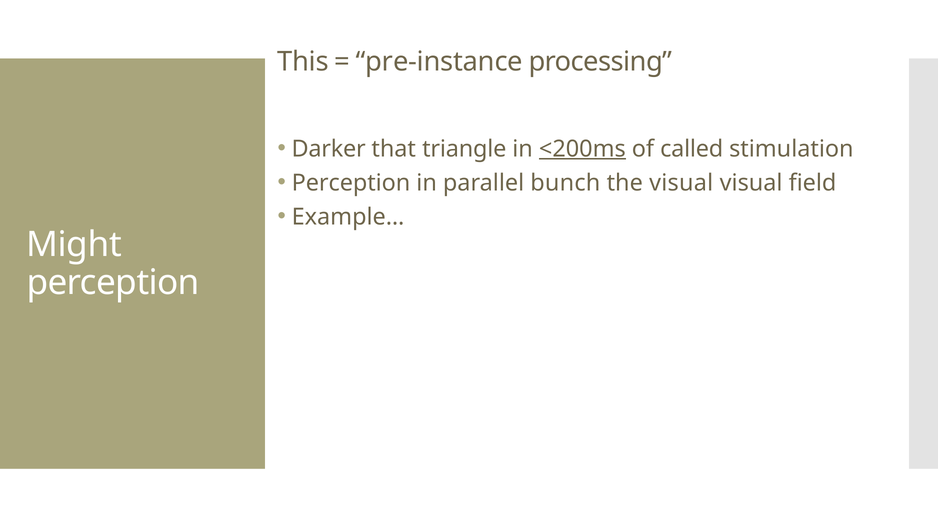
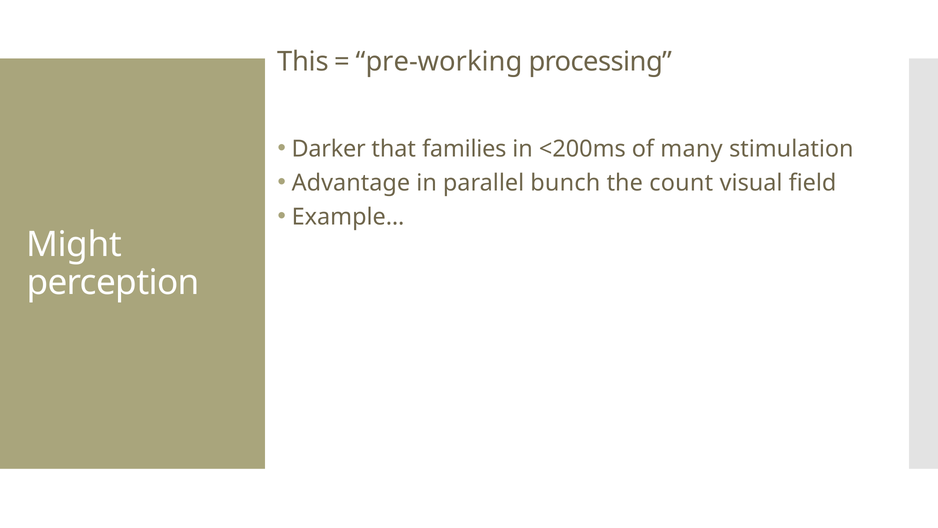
pre-instance: pre-instance -> pre-working
triangle: triangle -> families
<200ms underline: present -> none
called: called -> many
Perception at (351, 183): Perception -> Advantage
the visual: visual -> count
